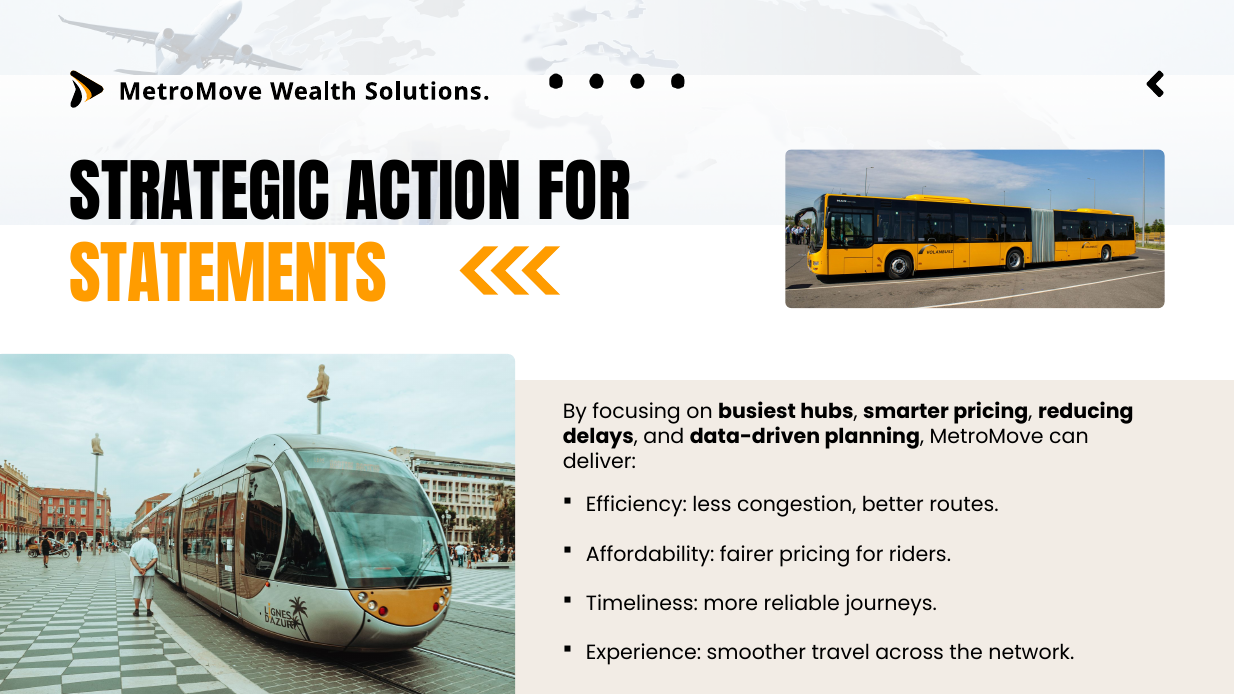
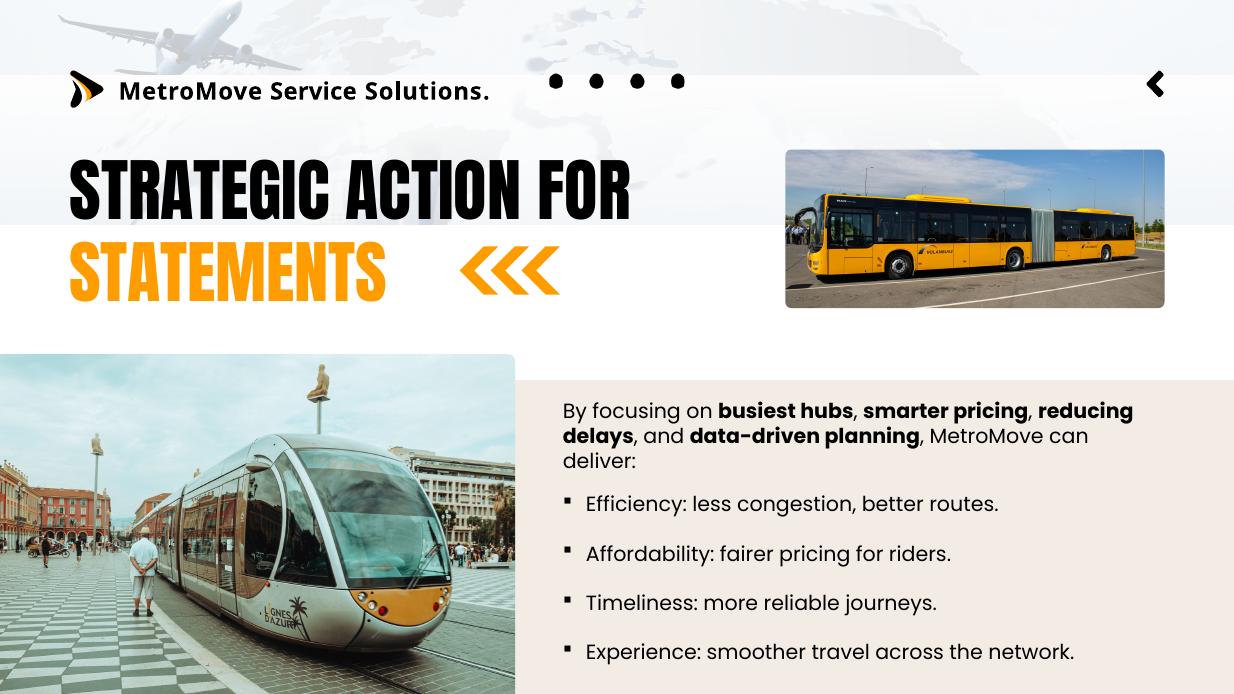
Wealth: Wealth -> Service
